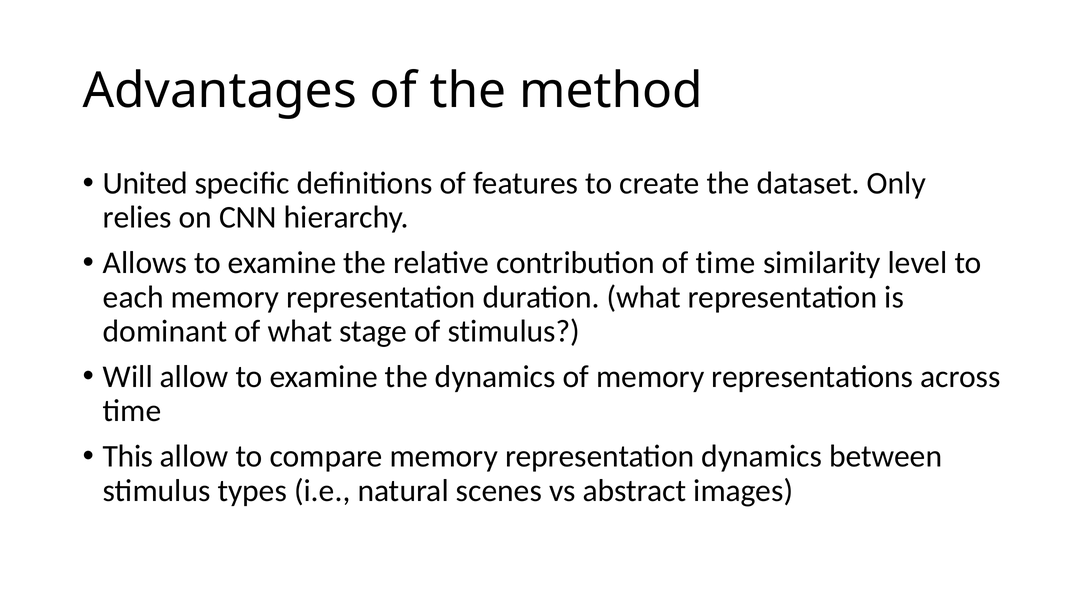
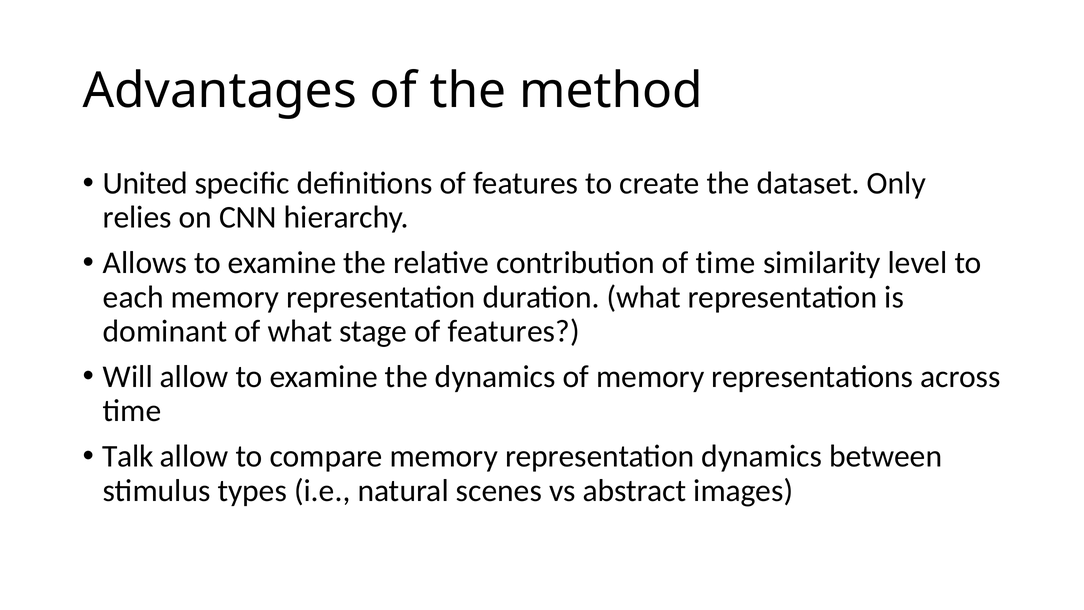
stage of stimulus: stimulus -> features
This: This -> Talk
